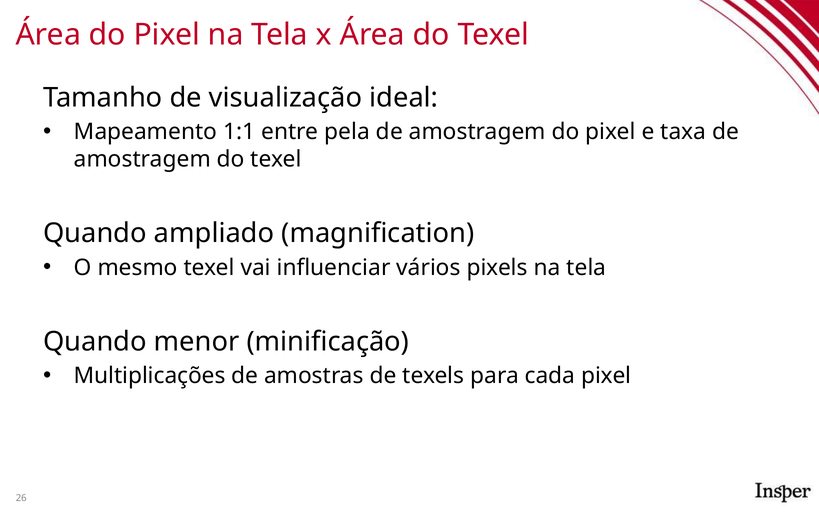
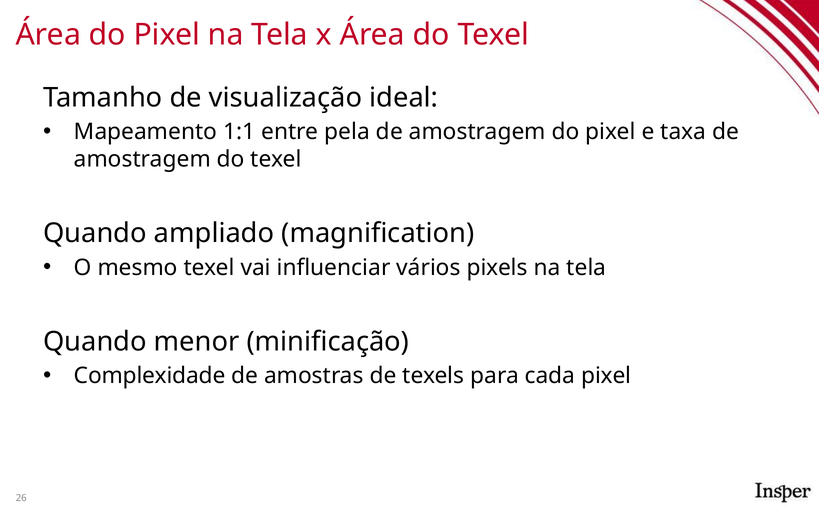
Multiplicações: Multiplicações -> Complexidade
